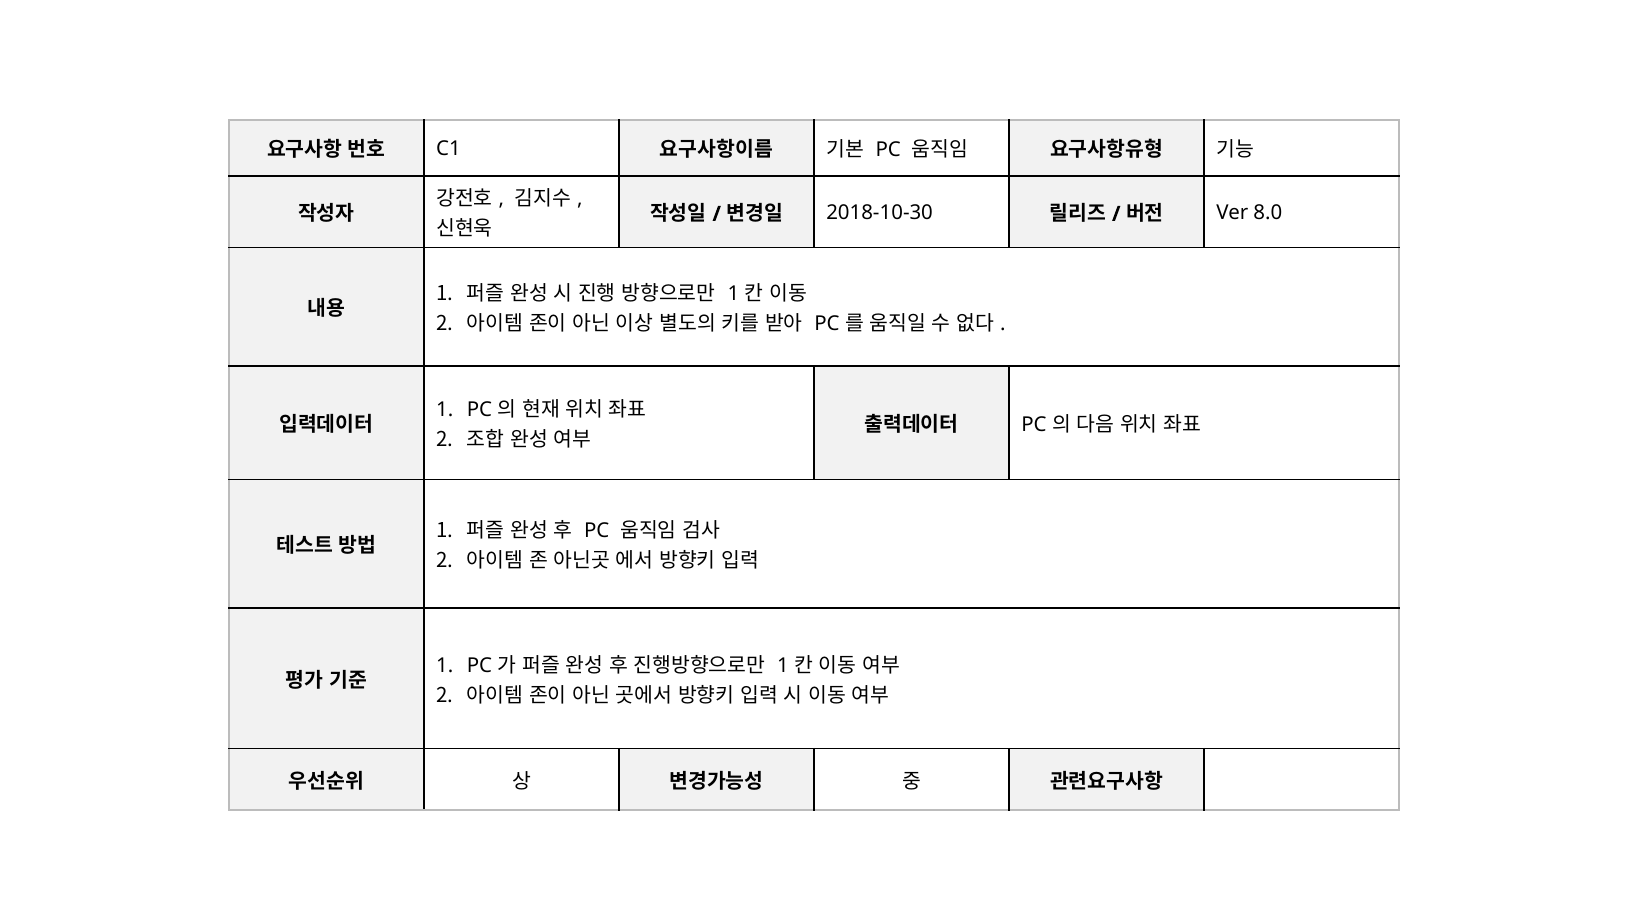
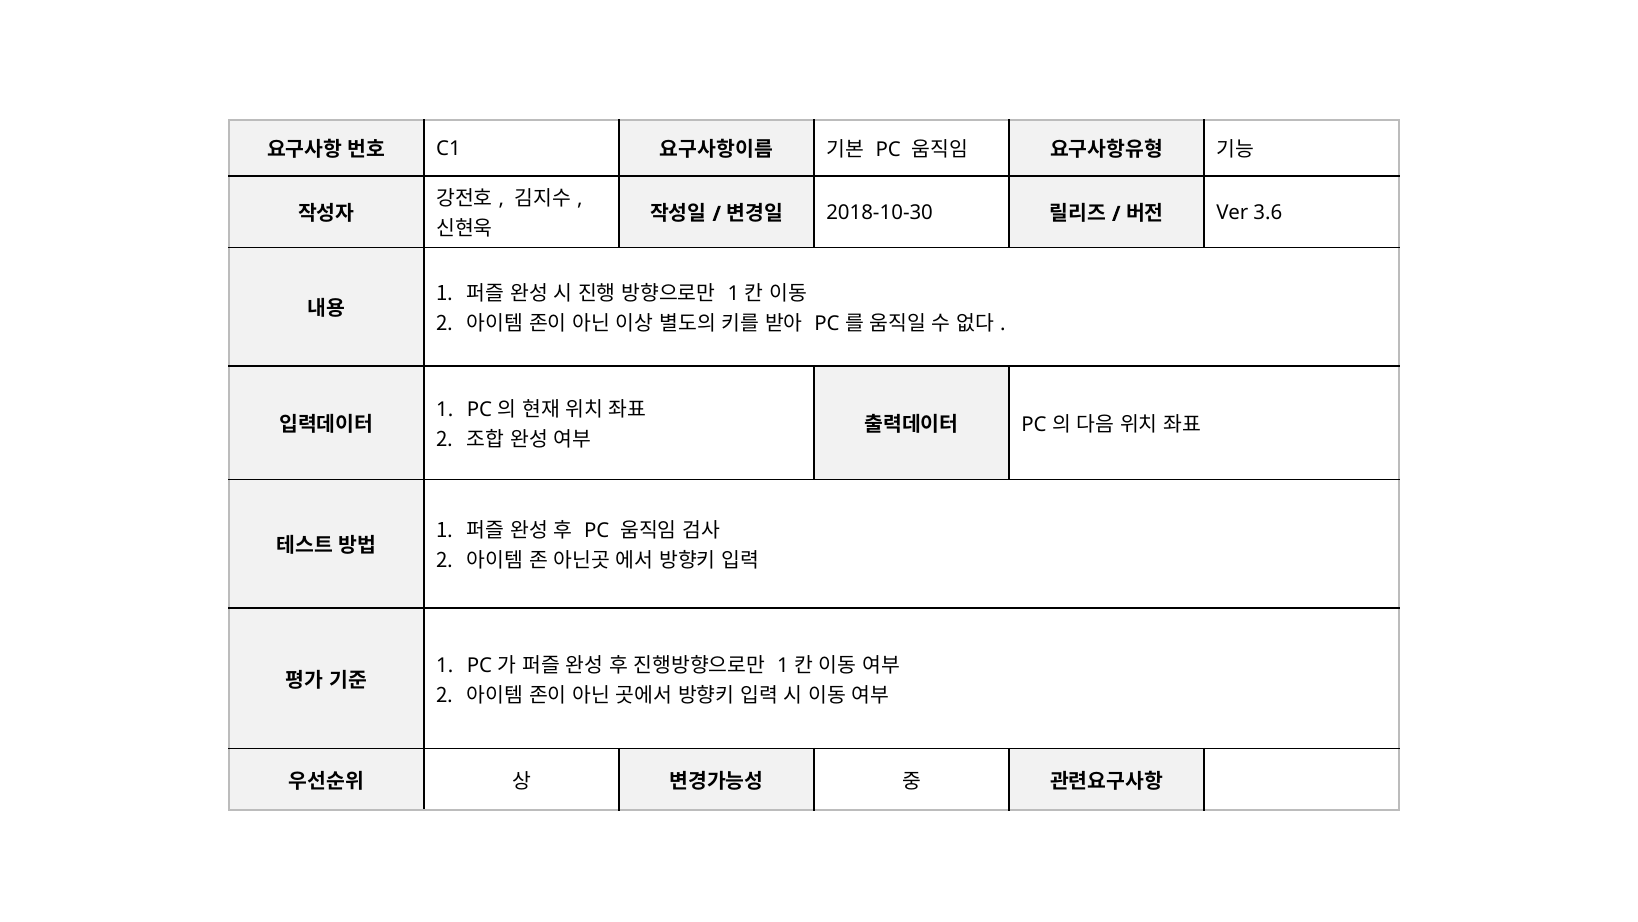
8.0: 8.0 -> 3.6
